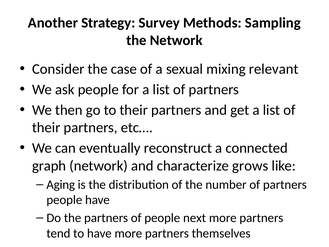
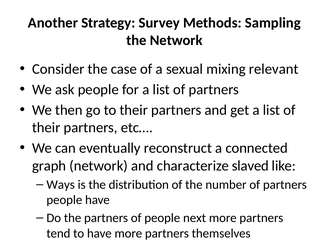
grows: grows -> slaved
Aging: Aging -> Ways
